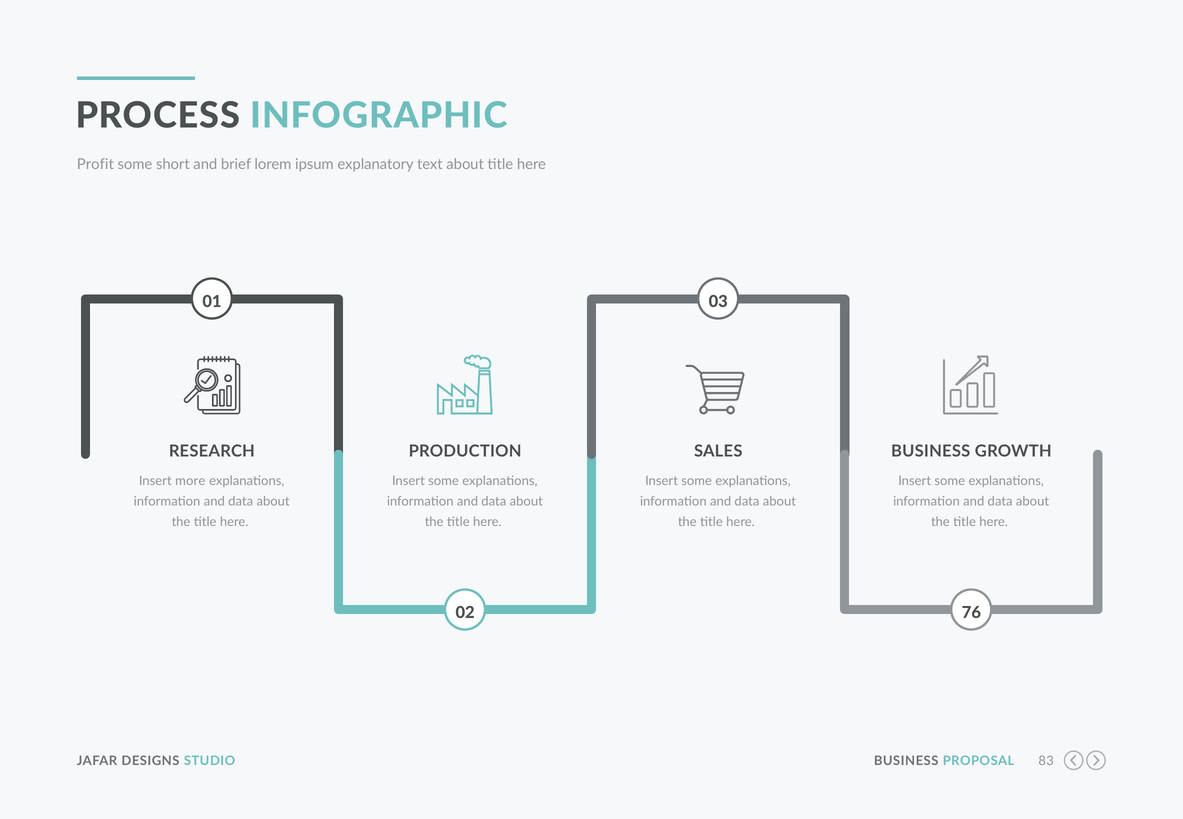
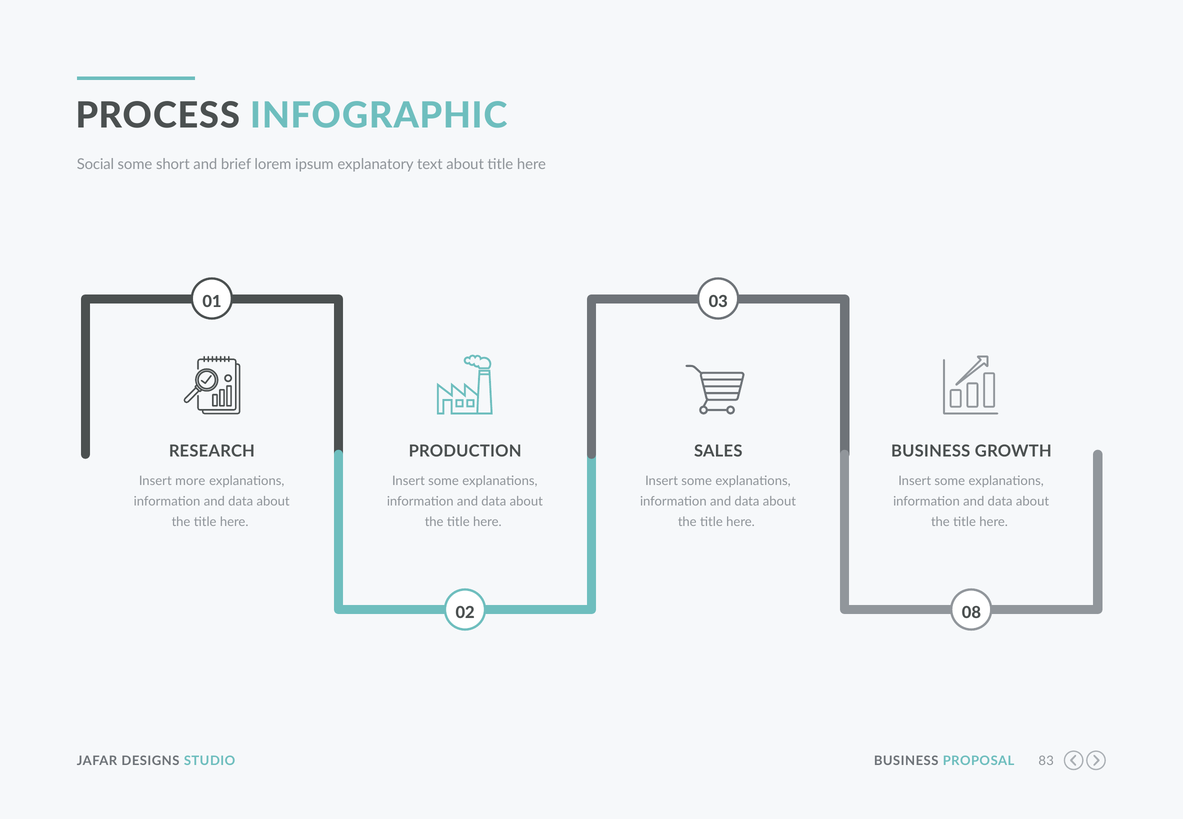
Profit: Profit -> Social
76: 76 -> 08
